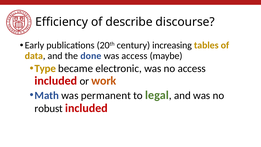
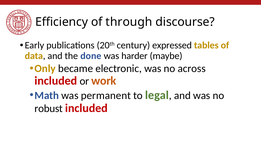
describe: describe -> through
increasing: increasing -> expressed
was access: access -> harder
Type: Type -> Only
no access: access -> across
